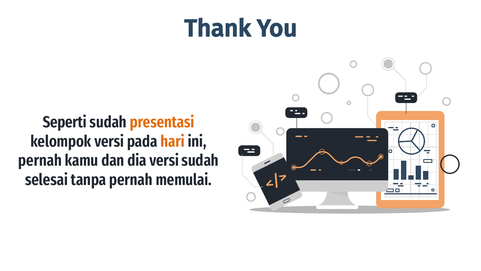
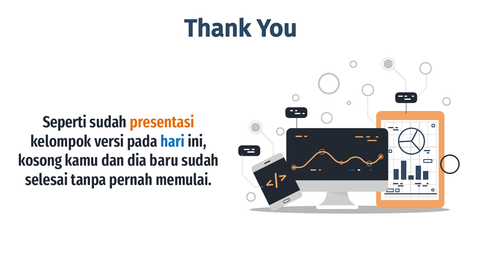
hari colour: orange -> blue
pernah at (40, 160): pernah -> kosong
dia versi: versi -> baru
